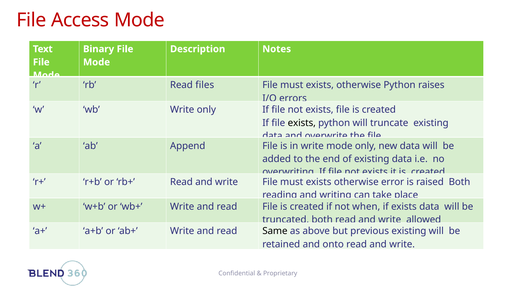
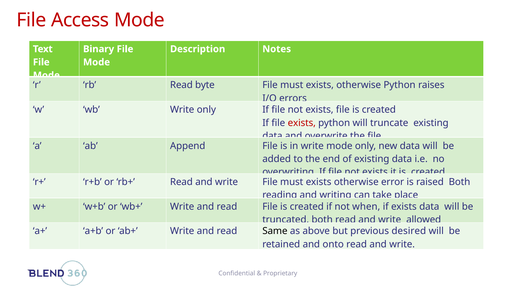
files: files -> byte
exists at (302, 123) colour: black -> red
previous existing: existing -> desired
